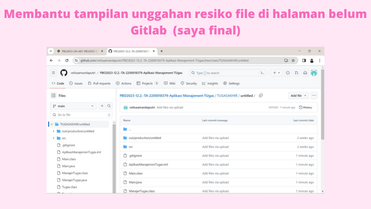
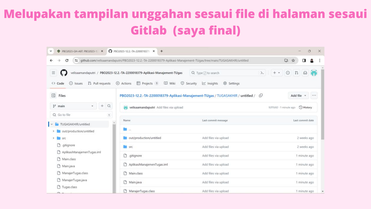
Membantu: Membantu -> Melupakan
unggahan resiko: resiko -> sesaui
halaman belum: belum -> sesaui
